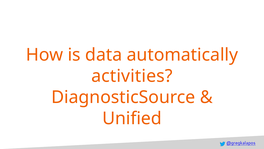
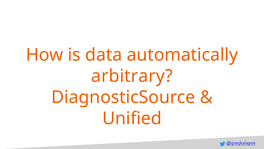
activities: activities -> arbitrary
